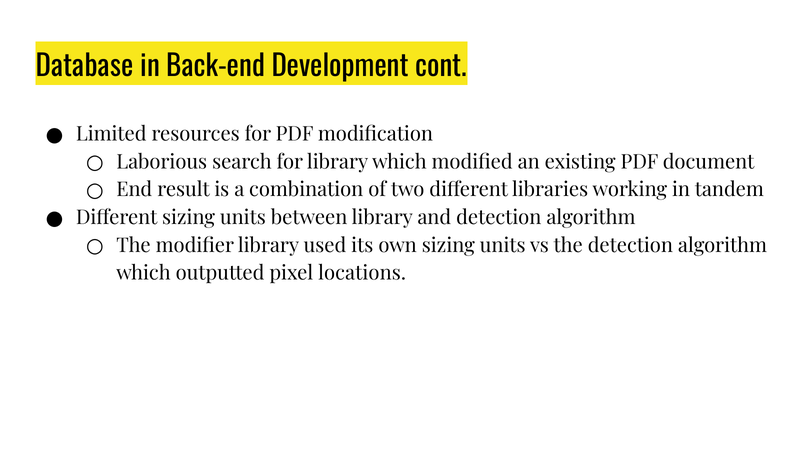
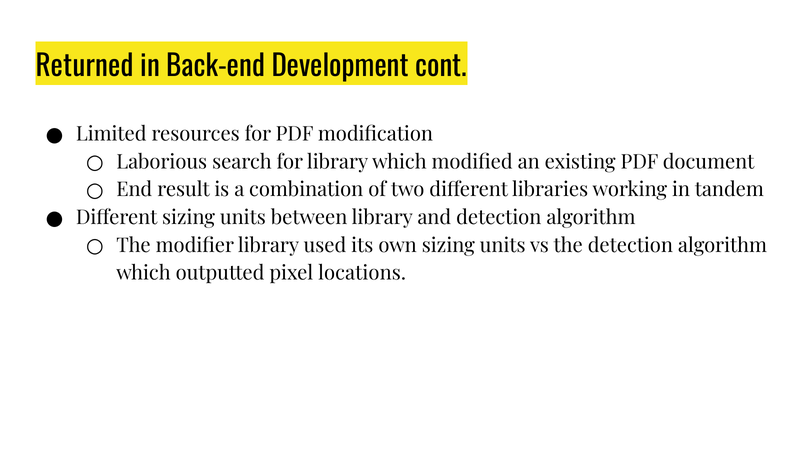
Database: Database -> Returned
